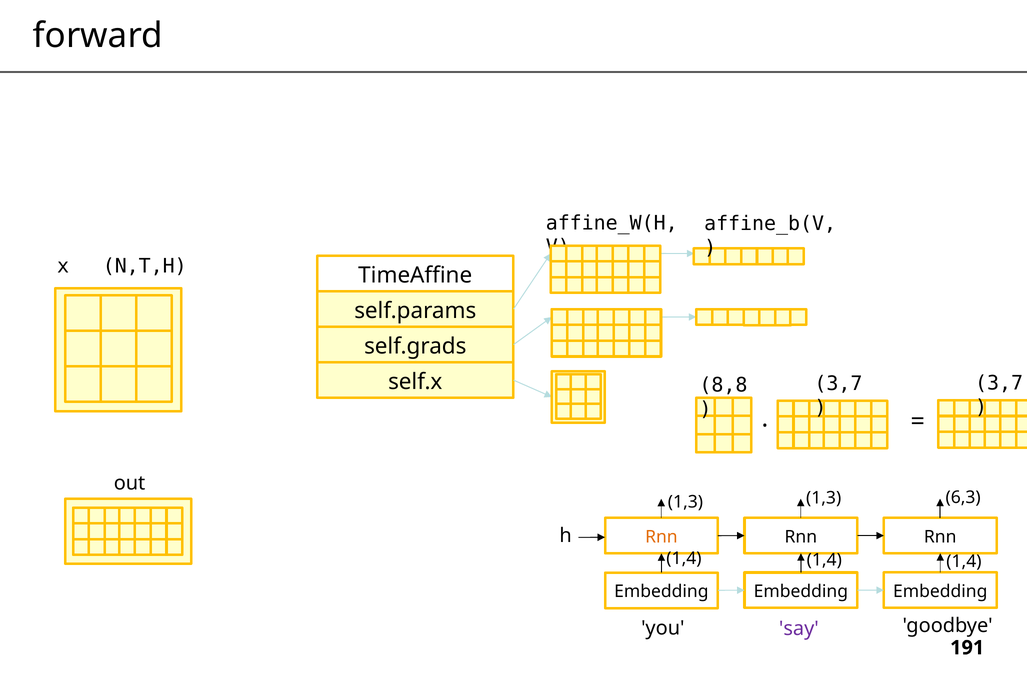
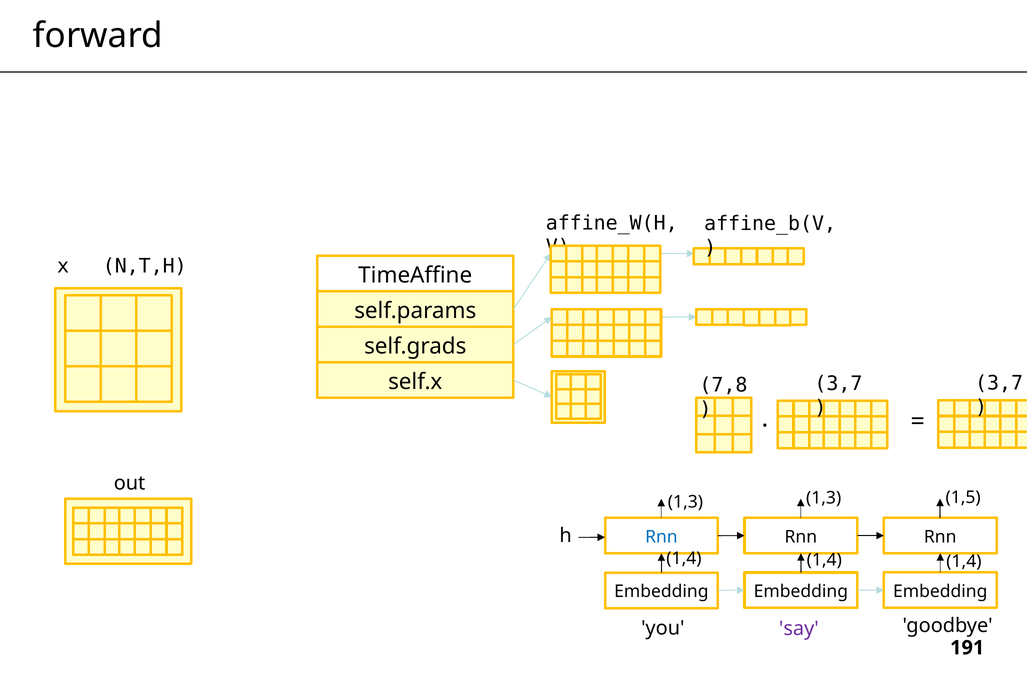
8,8: 8,8 -> 7,8
6,3: 6,3 -> 1,5
Rnn at (661, 537) colour: orange -> blue
